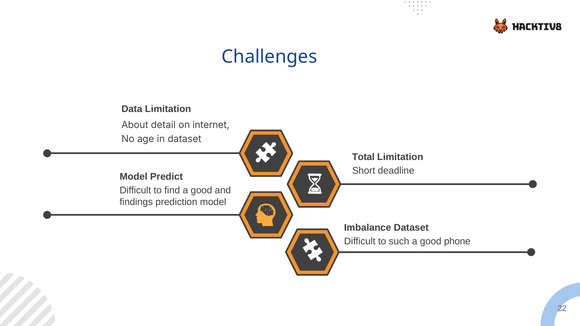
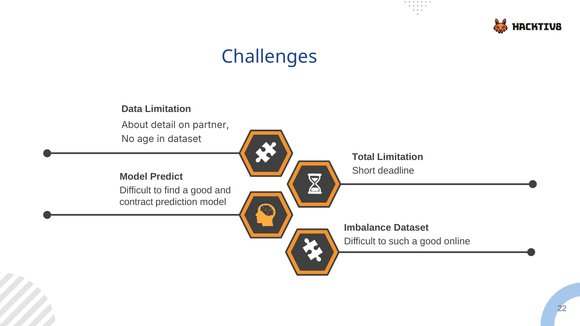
internet: internet -> partner
findings: findings -> contract
phone: phone -> online
